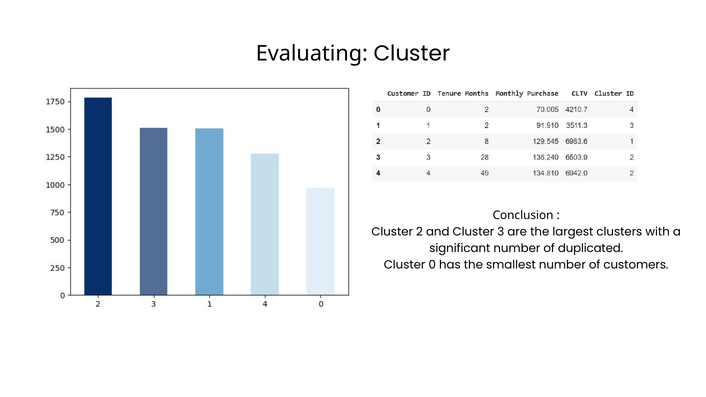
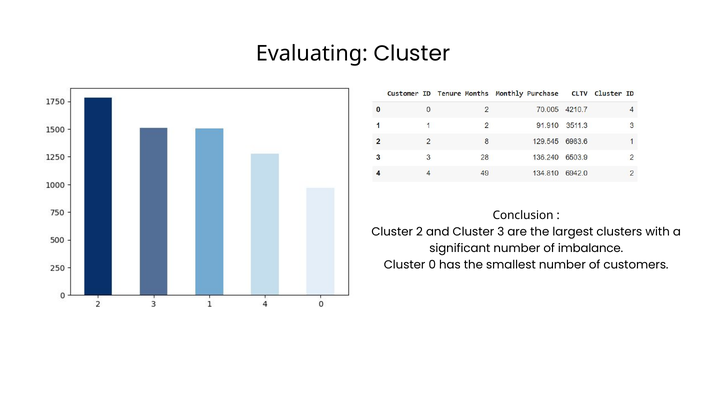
duplicated: duplicated -> imbalance
